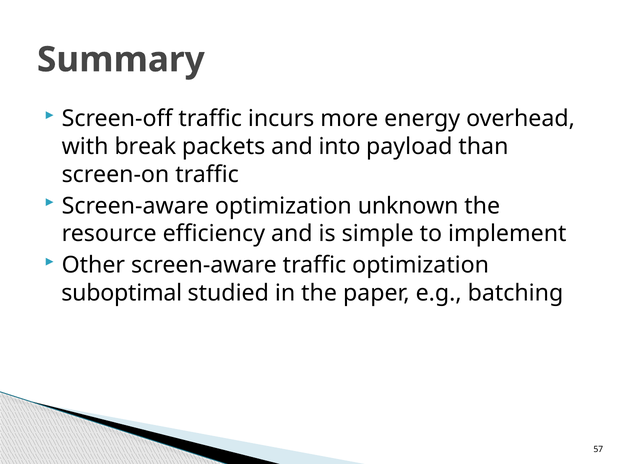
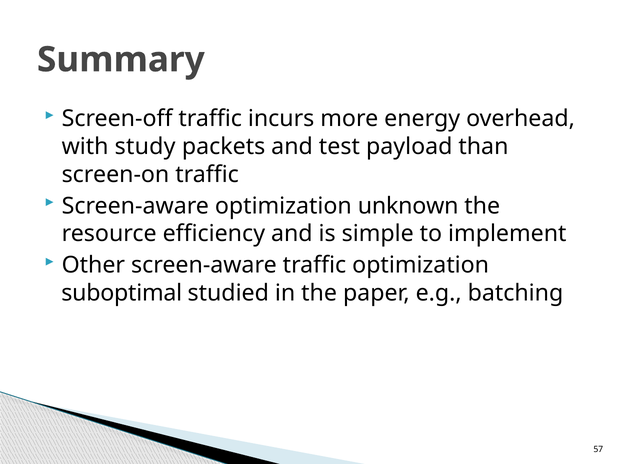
break: break -> study
into: into -> test
